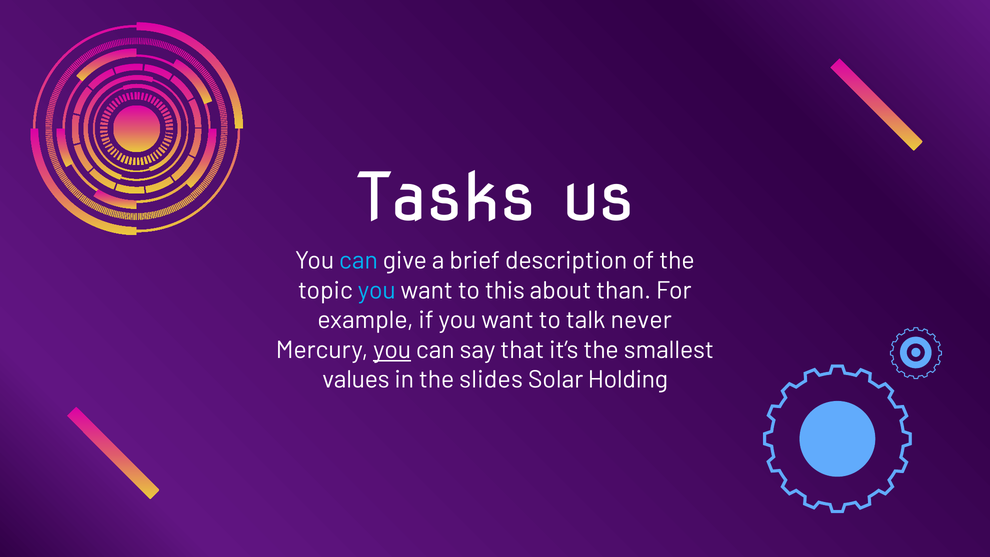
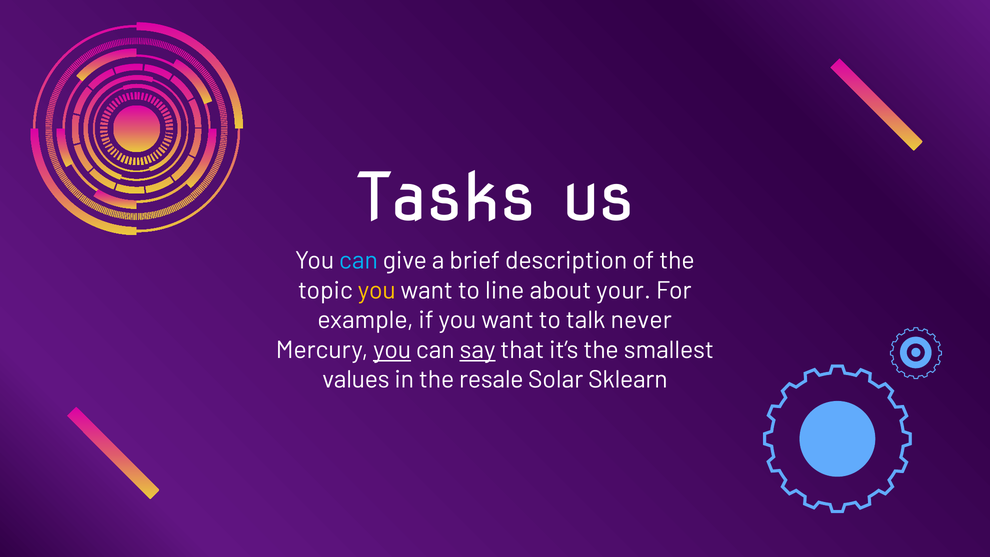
you at (377, 290) colour: light blue -> yellow
this: this -> line
than: than -> your
say underline: none -> present
slides: slides -> resale
Holding: Holding -> Sklearn
